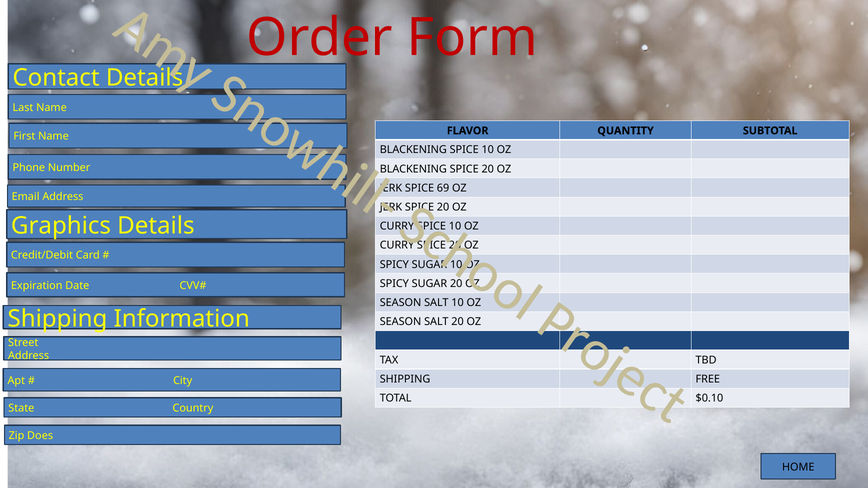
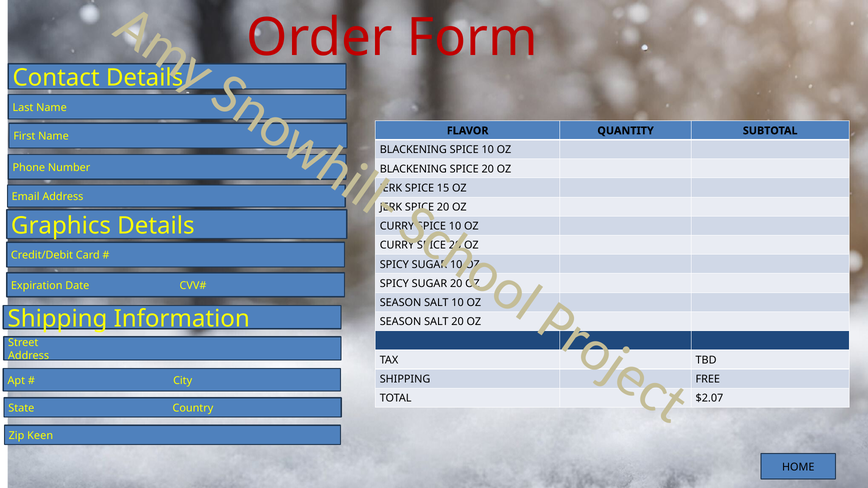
69: 69 -> 15
$0.10: $0.10 -> $2.07
Does: Does -> Keen
